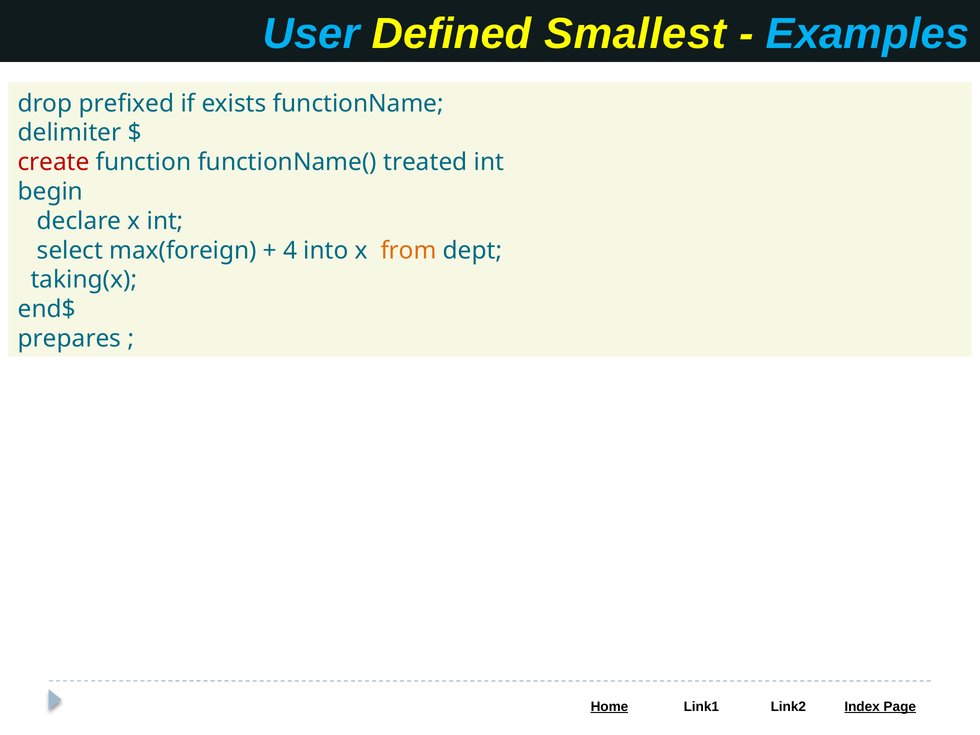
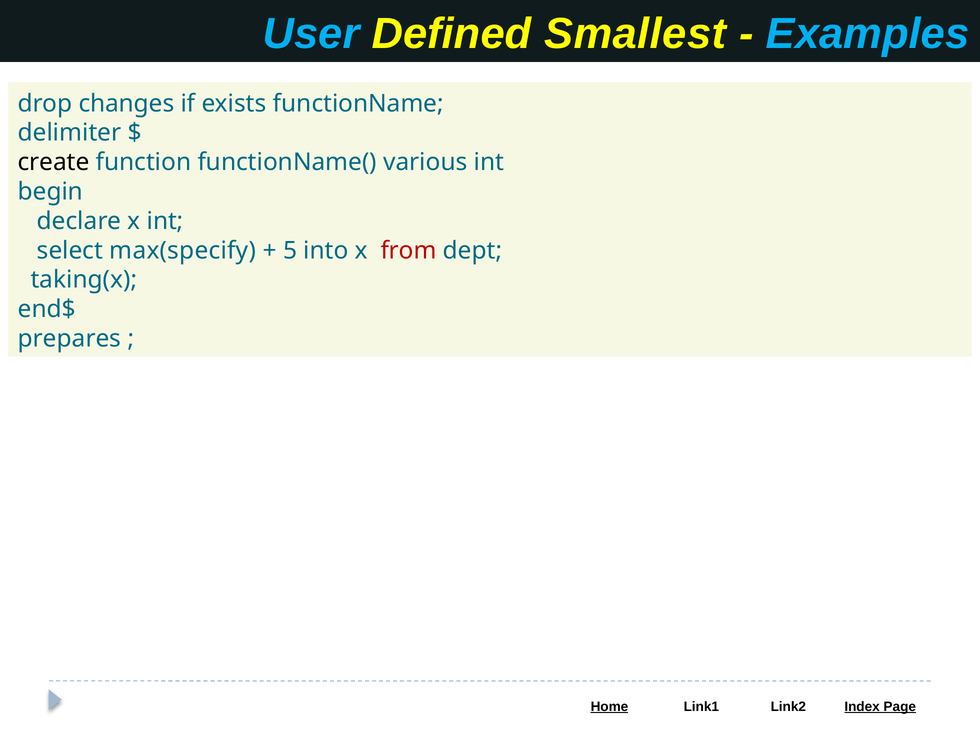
prefixed: prefixed -> changes
create colour: red -> black
treated: treated -> various
max(foreign: max(foreign -> max(specify
4: 4 -> 5
from colour: orange -> red
